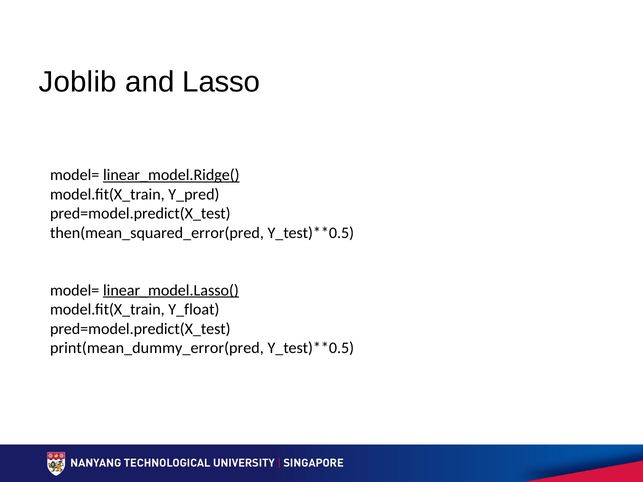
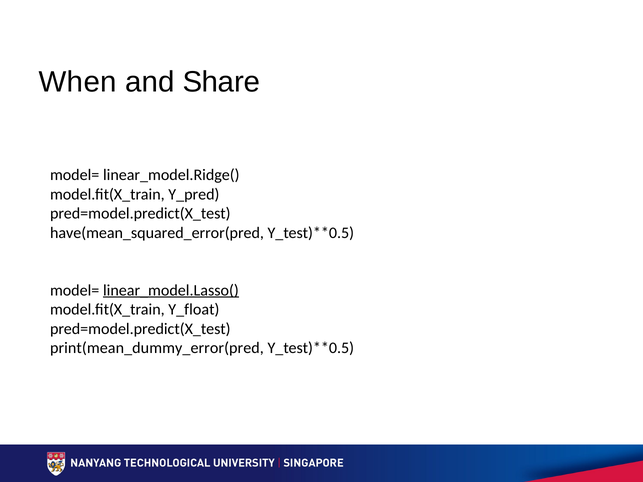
Joblib: Joblib -> When
Lasso: Lasso -> Share
linear_model.Ridge( underline: present -> none
then(mean_squared_error(pred: then(mean_squared_error(pred -> have(mean_squared_error(pred
